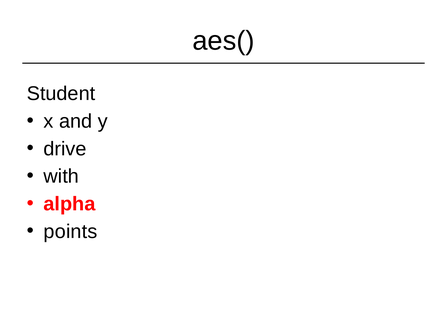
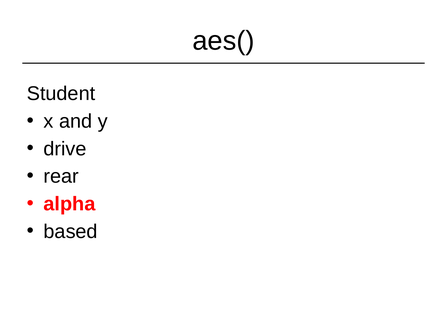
with: with -> rear
points: points -> based
